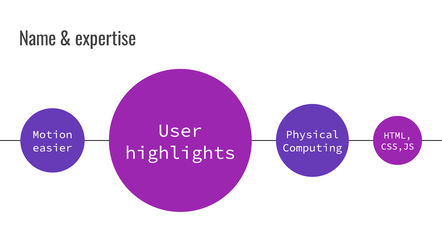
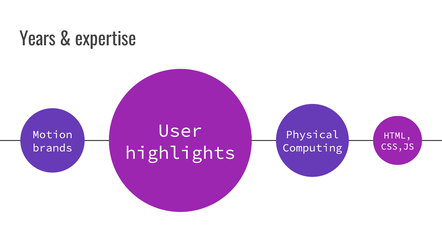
Name: Name -> Years
easier: easier -> brands
